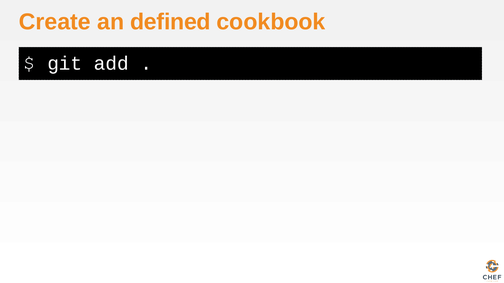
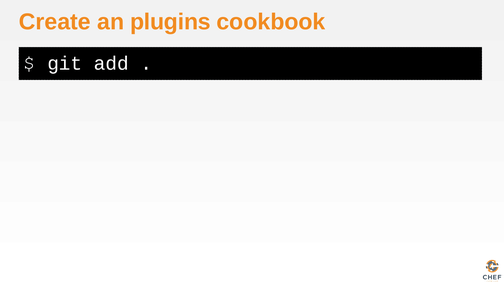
defined: defined -> plugins
